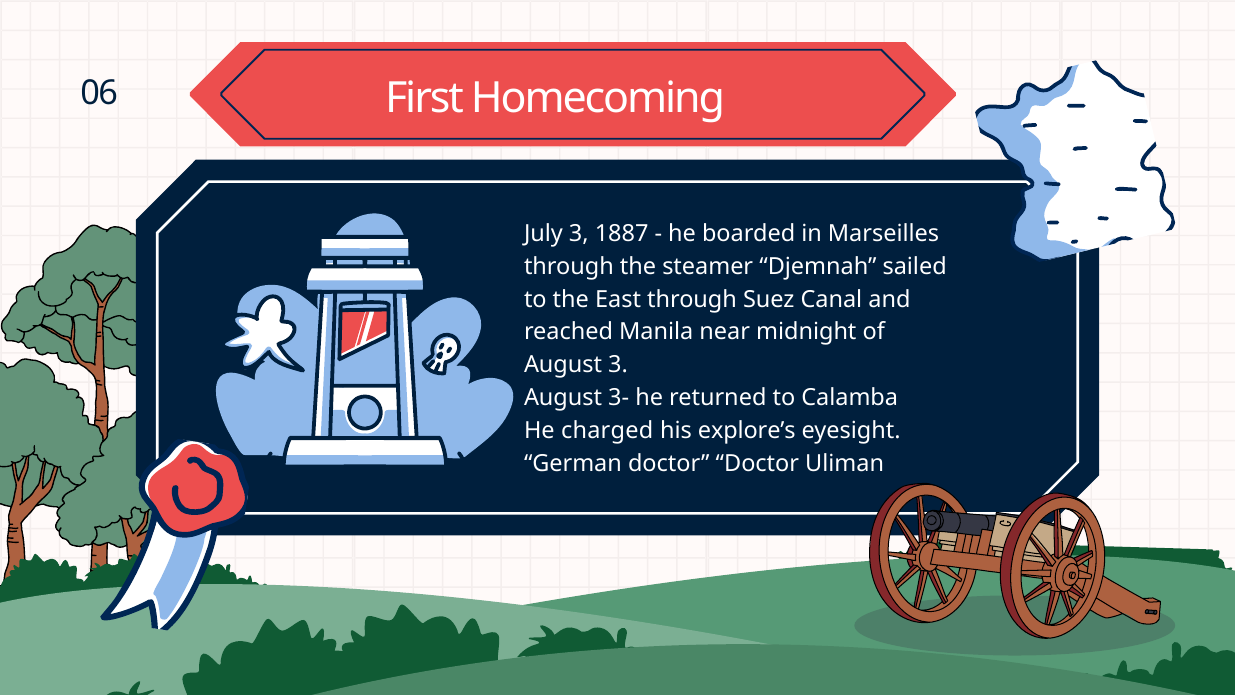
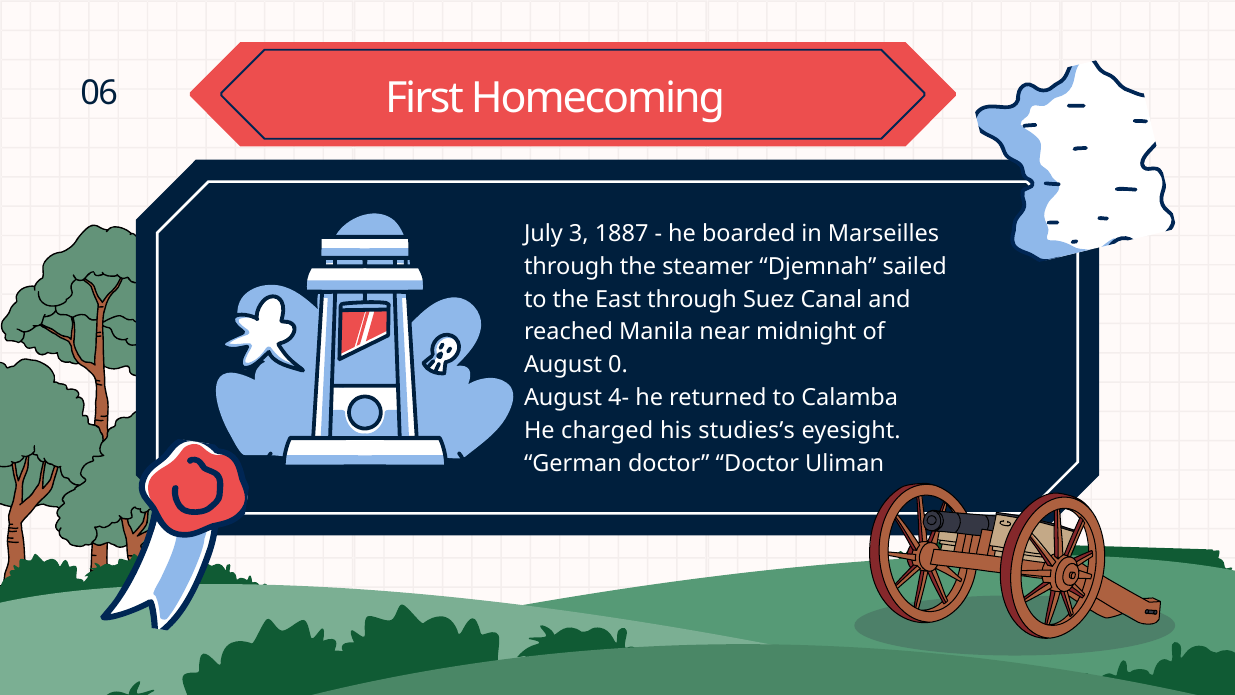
August 3: 3 -> 0
3-: 3- -> 4-
explore’s: explore’s -> studies’s
